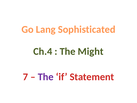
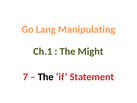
Sophisticated: Sophisticated -> Manipulating
Ch.4: Ch.4 -> Ch.1
The at (46, 77) colour: purple -> black
